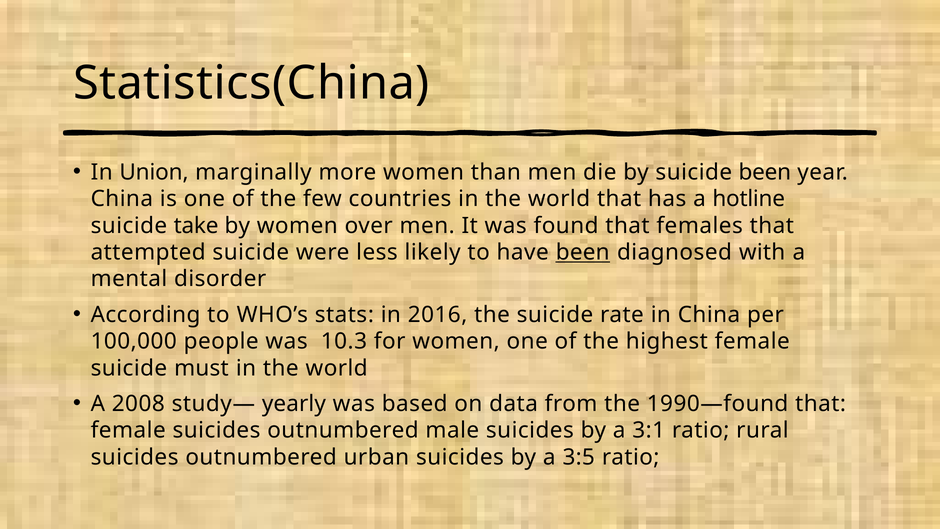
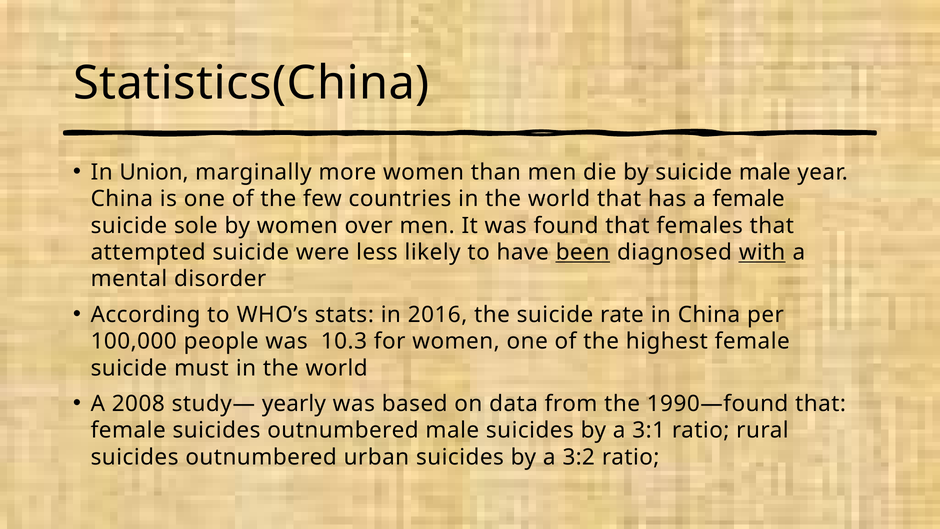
suicide been: been -> male
a hotline: hotline -> female
take: take -> sole
with underline: none -> present
3:5: 3:5 -> 3:2
